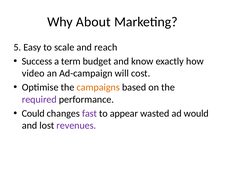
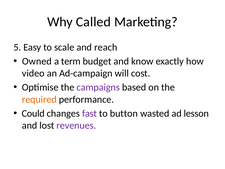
About: About -> Called
Success: Success -> Owned
campaigns colour: orange -> purple
required colour: purple -> orange
appear: appear -> button
would: would -> lesson
